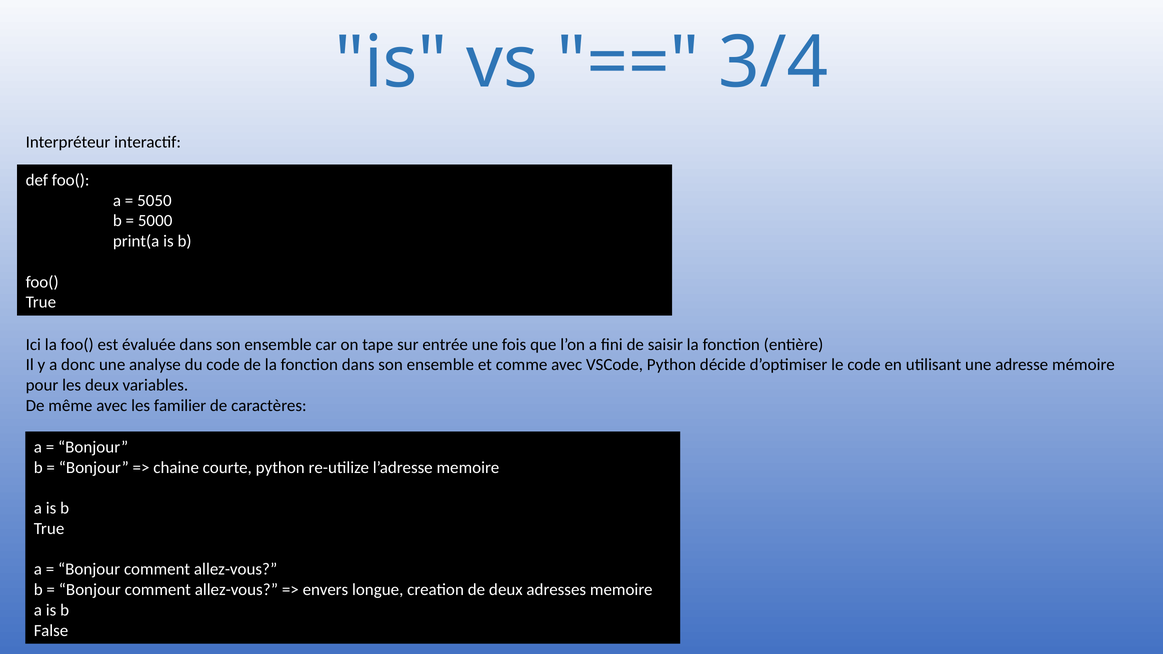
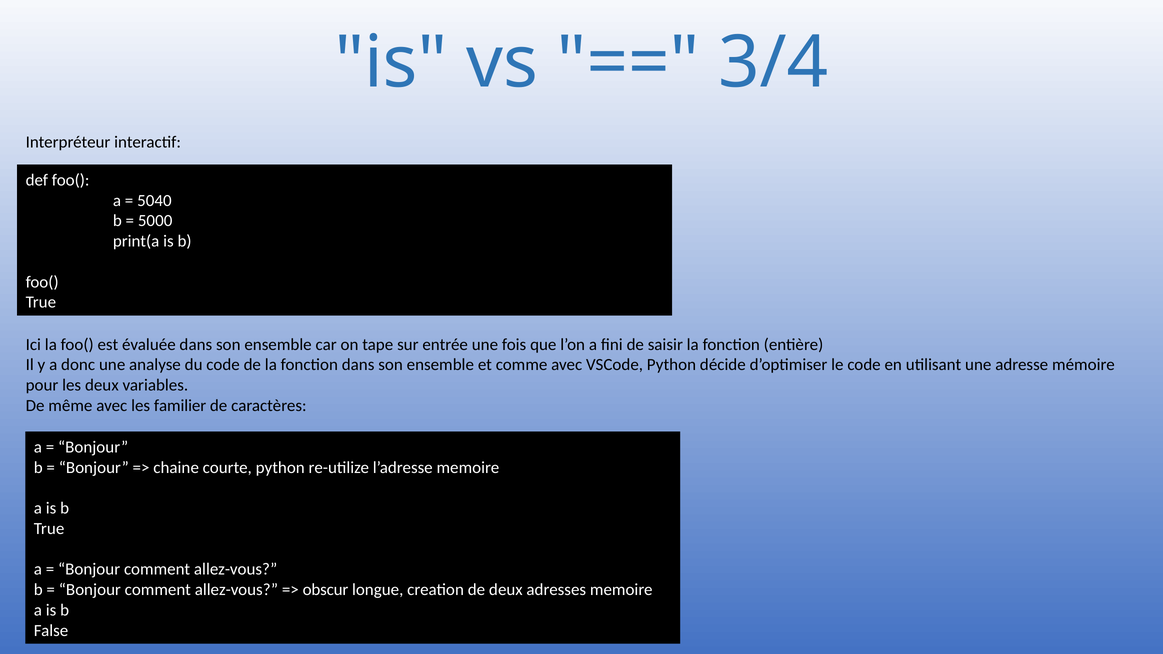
5050: 5050 -> 5040
envers: envers -> obscur
